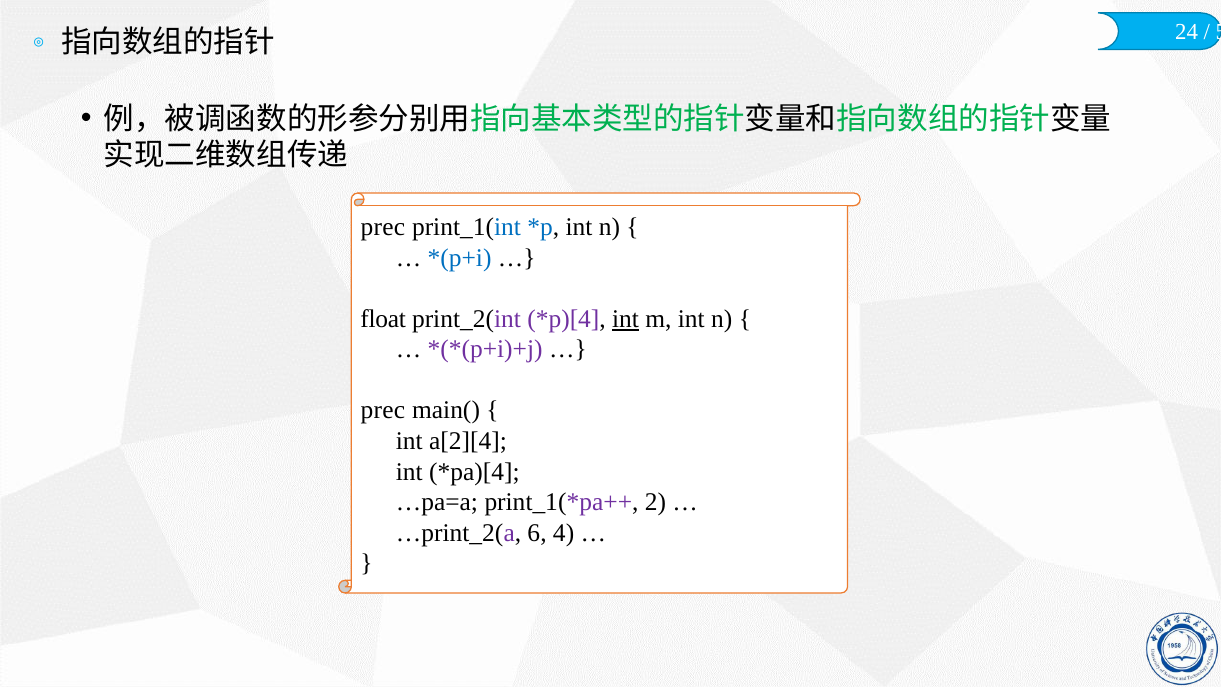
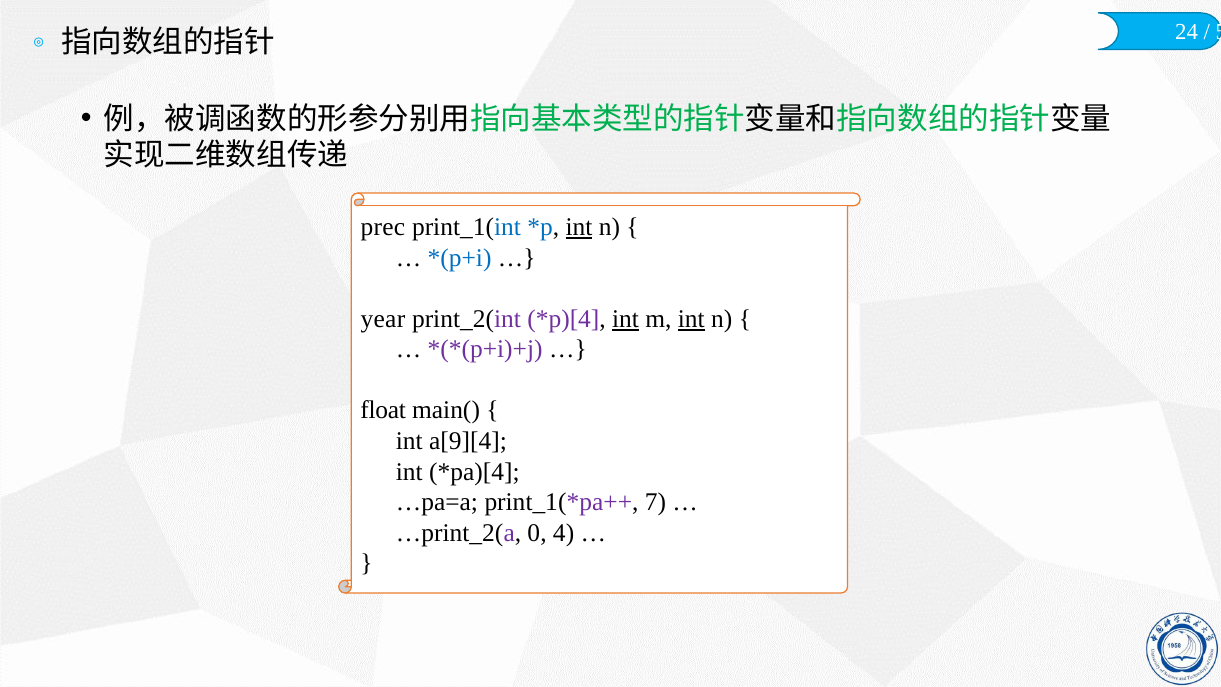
int at (579, 227) underline: none -> present
float: float -> year
int at (691, 319) underline: none -> present
prec at (383, 410): prec -> float
a[2][4: a[2][4 -> a[9][4
2: 2 -> 7
6: 6 -> 0
